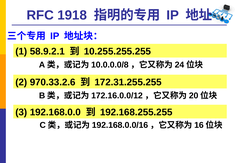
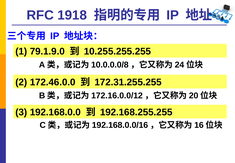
58.9.2.1: 58.9.2.1 -> 79.1.9.0
970.33.2.6: 970.33.2.6 -> 172.46.0.0
